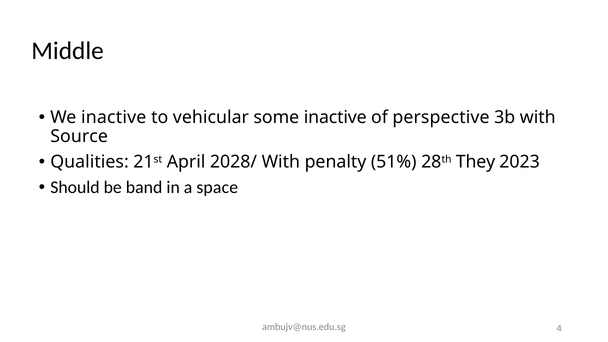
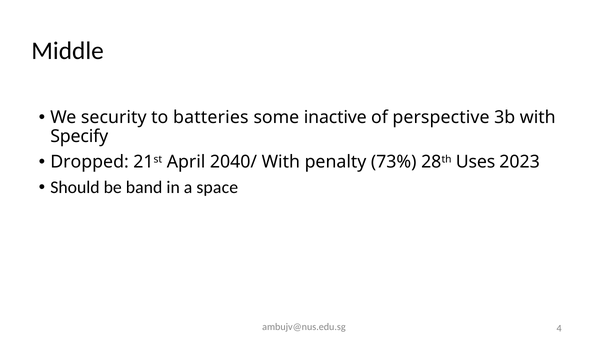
We inactive: inactive -> security
vehicular: vehicular -> batteries
Source: Source -> Specify
Qualities: Qualities -> Dropped
2028/: 2028/ -> 2040/
51%: 51% -> 73%
They: They -> Uses
